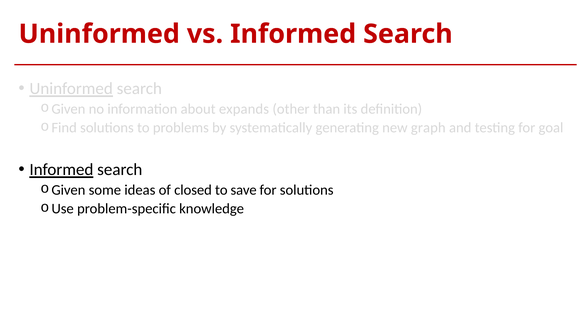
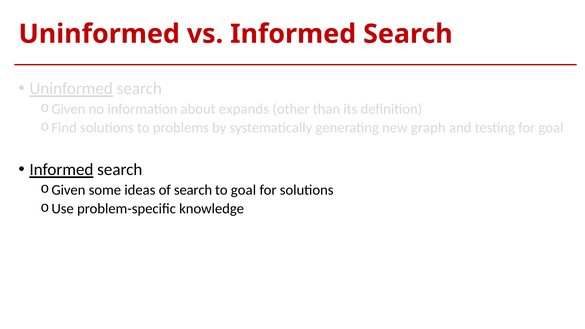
of closed: closed -> search
to save: save -> goal
